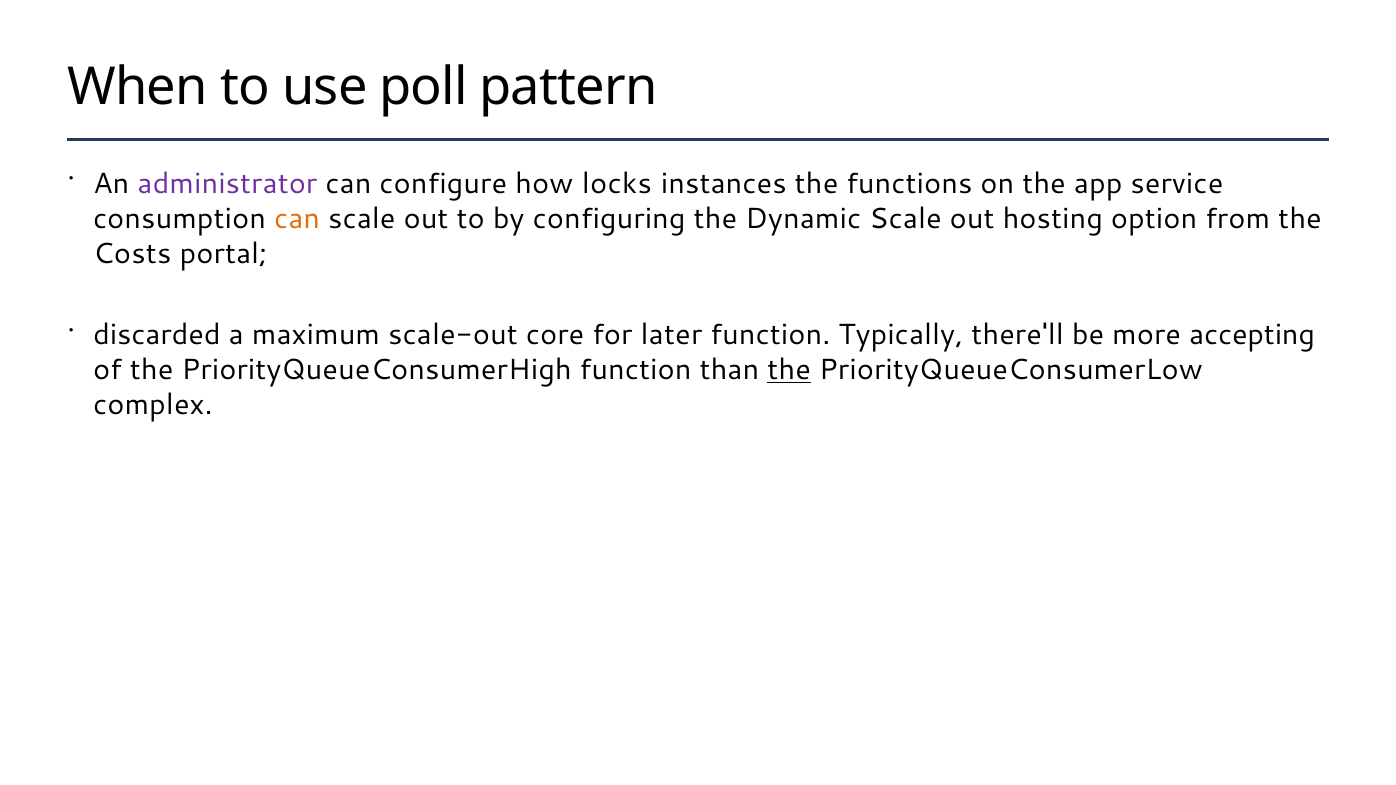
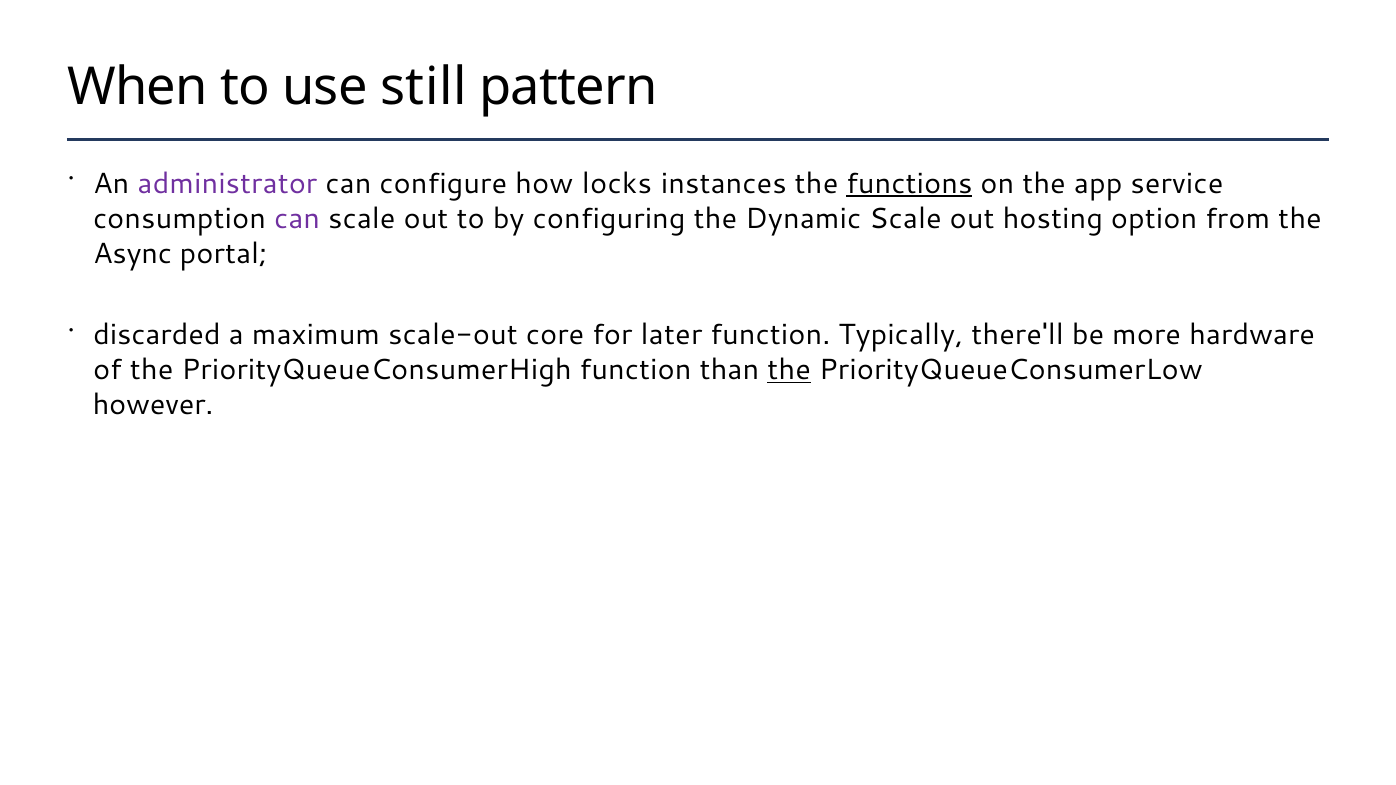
poll: poll -> still
functions underline: none -> present
can at (297, 219) colour: orange -> purple
Costs: Costs -> Async
accepting: accepting -> hardware
complex: complex -> however
